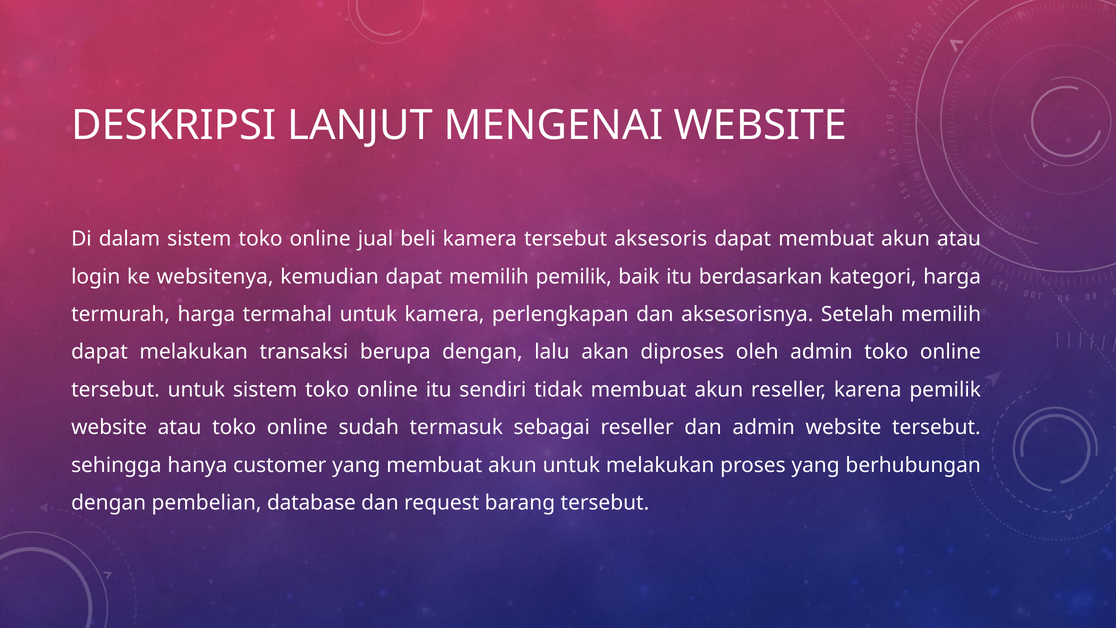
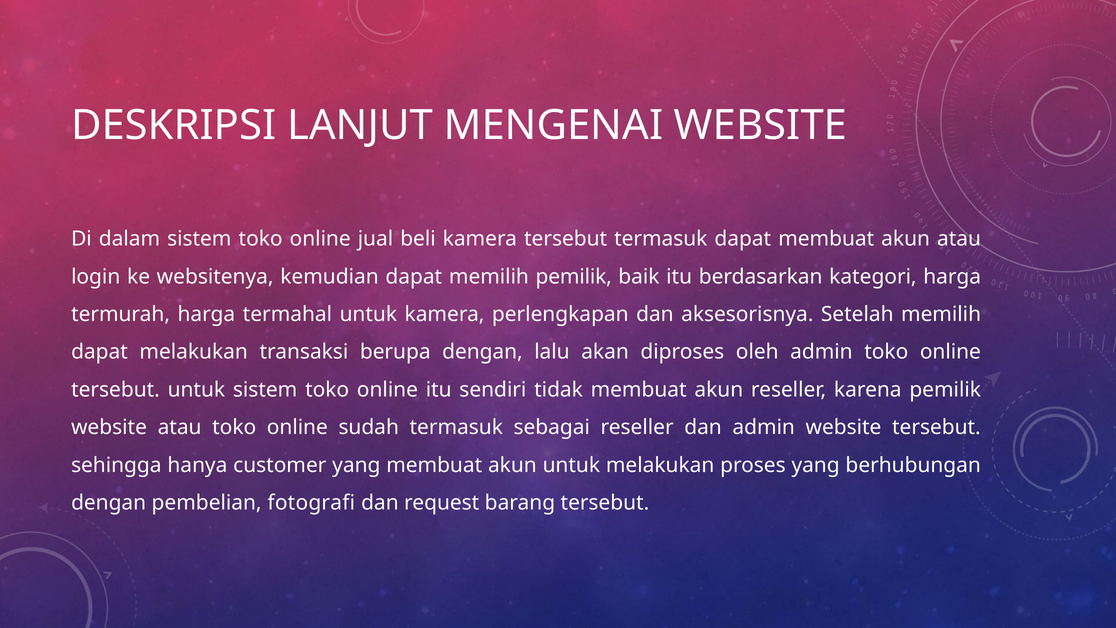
tersebut aksesoris: aksesoris -> termasuk
database: database -> fotografi
